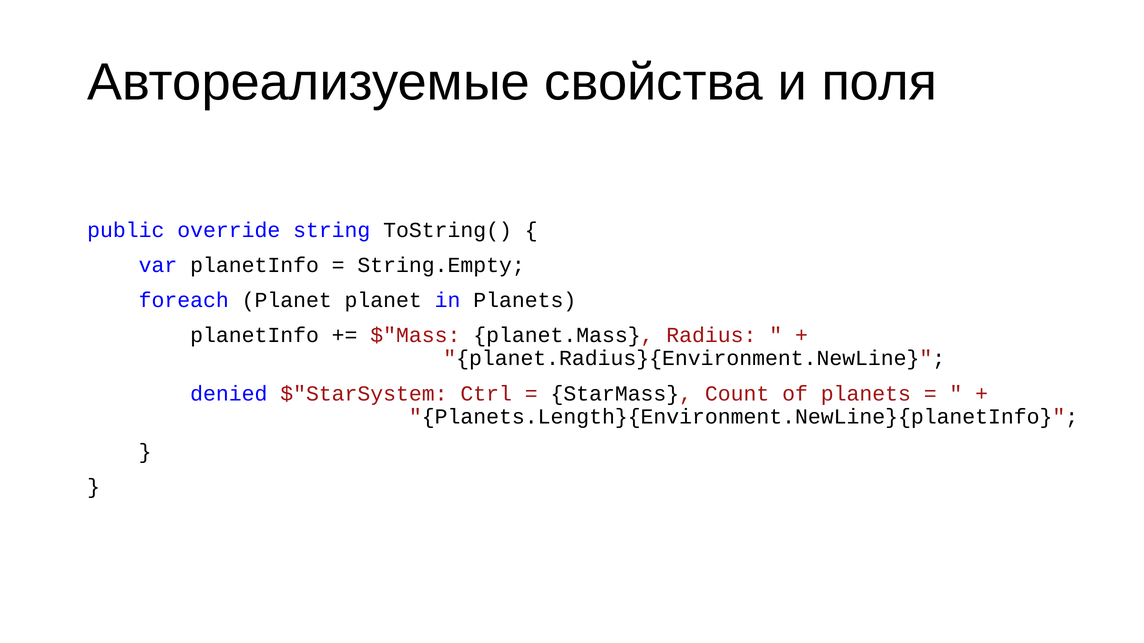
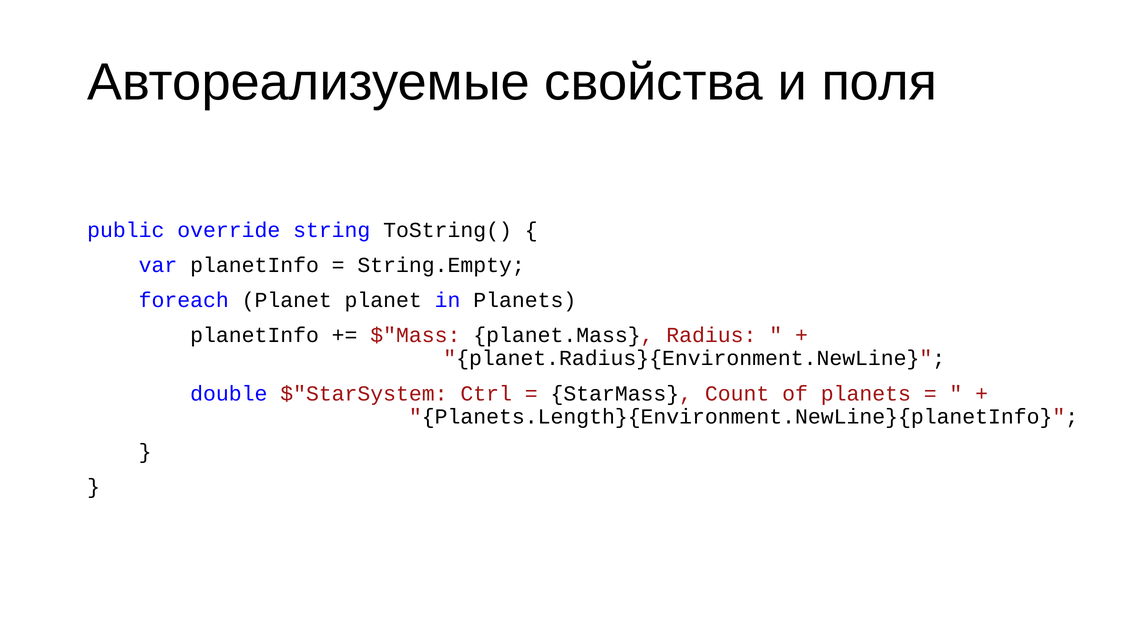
denied: denied -> double
